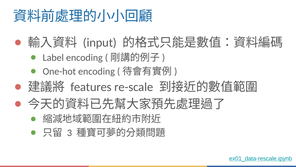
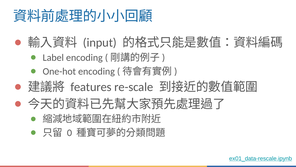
3: 3 -> 0
